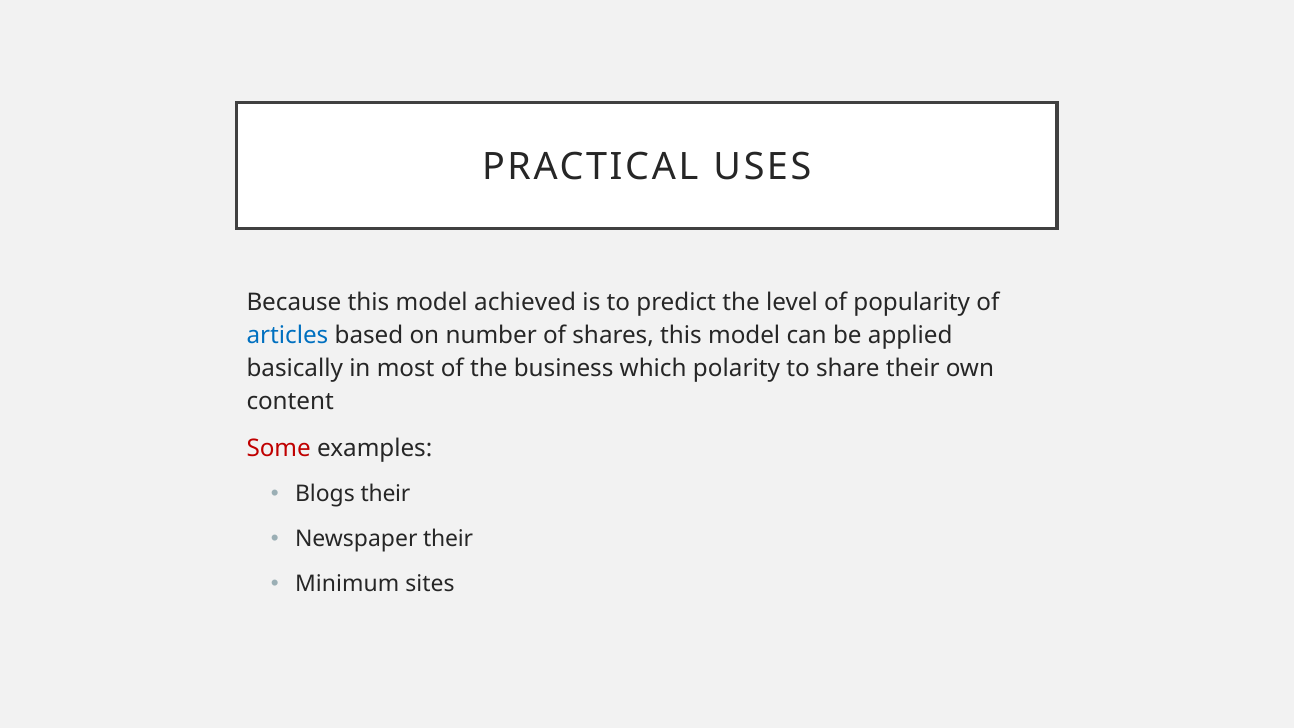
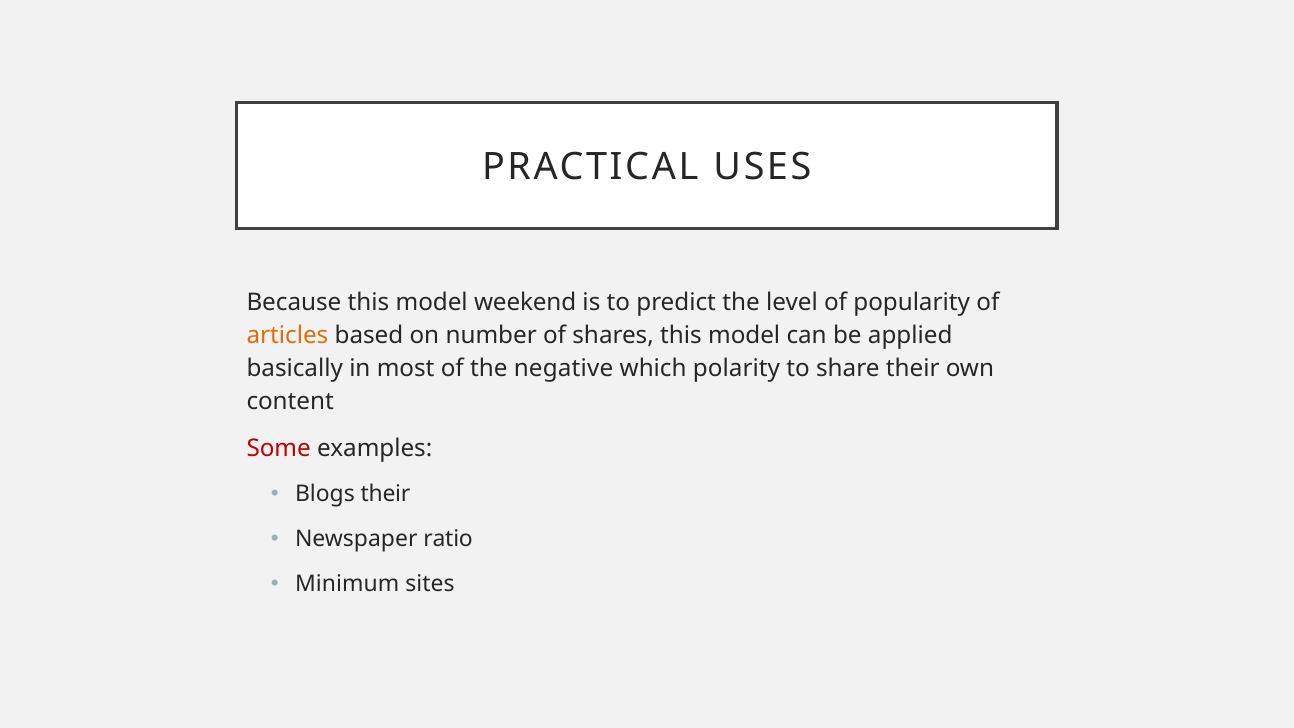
achieved: achieved -> weekend
articles colour: blue -> orange
business: business -> negative
Newspaper their: their -> ratio
